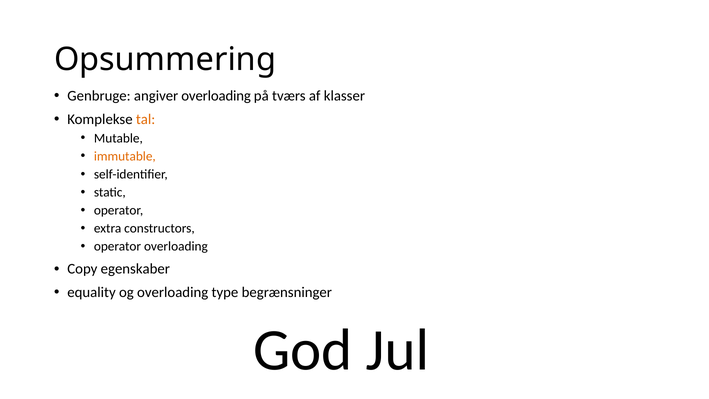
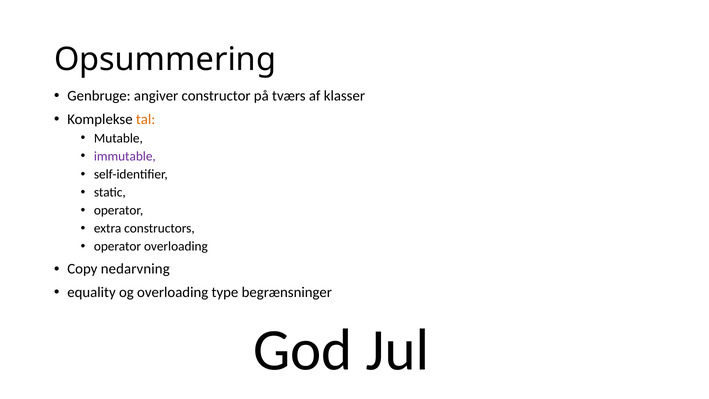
angiver overloading: overloading -> constructor
immutable colour: orange -> purple
egenskaber: egenskaber -> nedarvning
